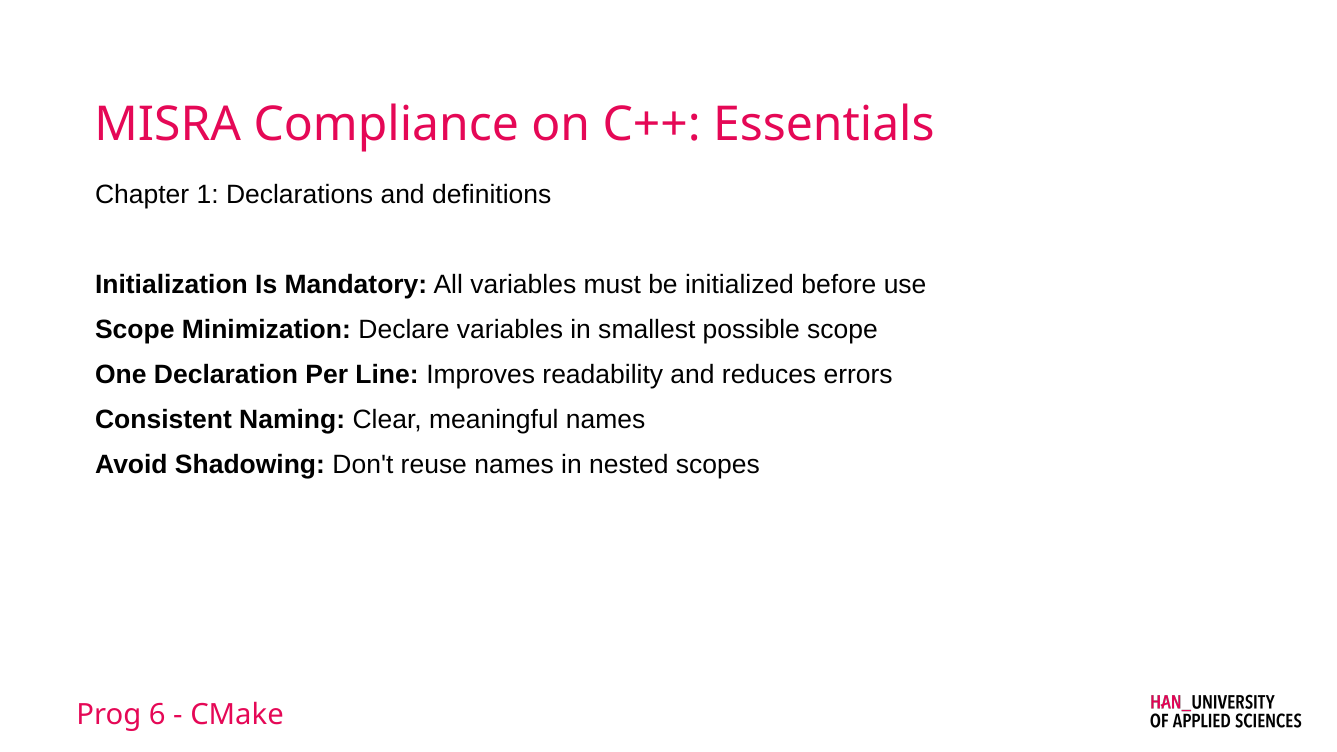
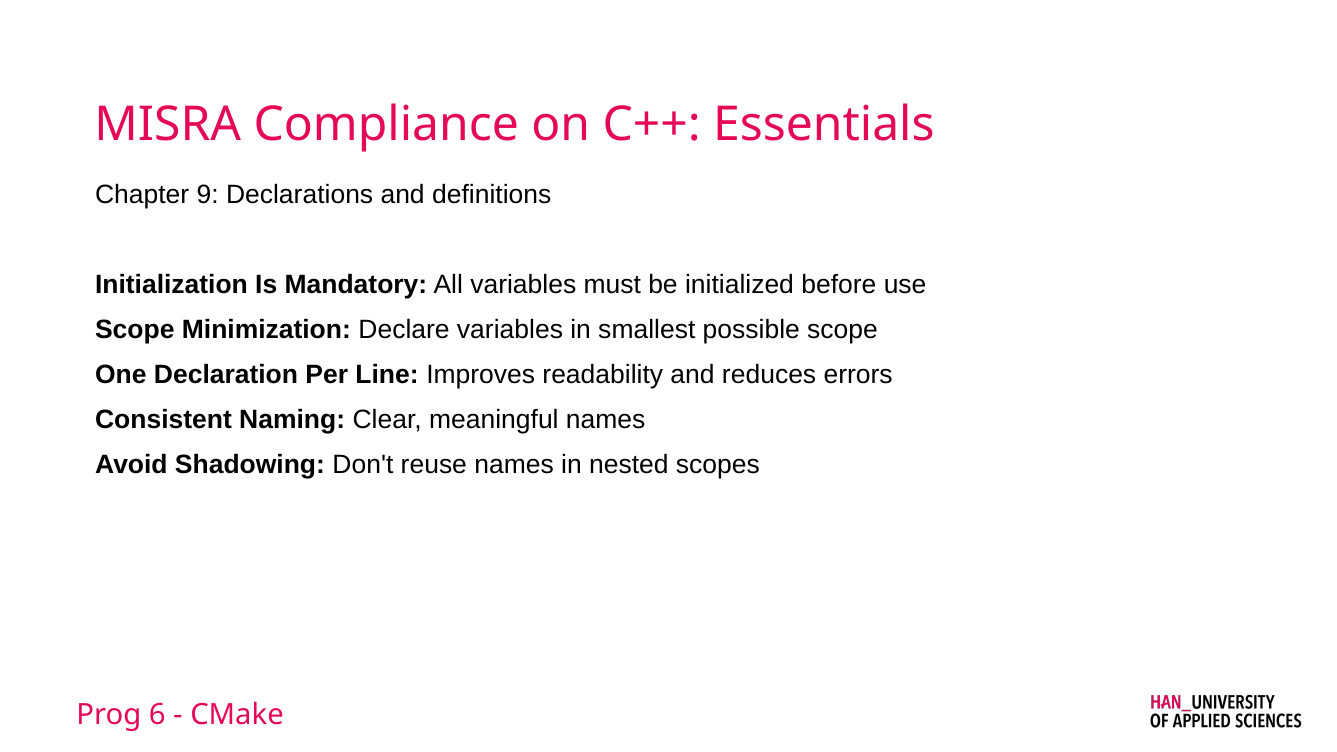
1: 1 -> 9
